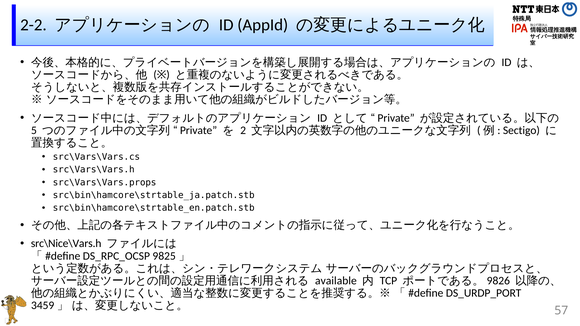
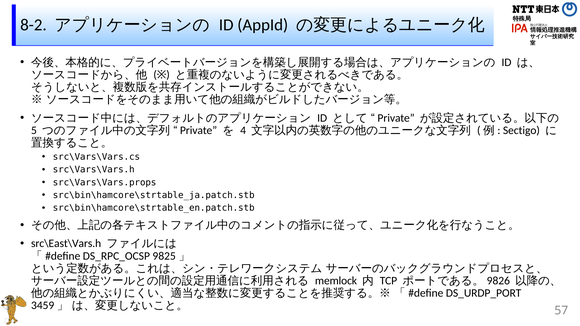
2-2: 2-2 -> 8-2
2: 2 -> 4
src\Nice\Vars.h: src\Nice\Vars.h -> src\East\Vars.h
available: available -> memlock
